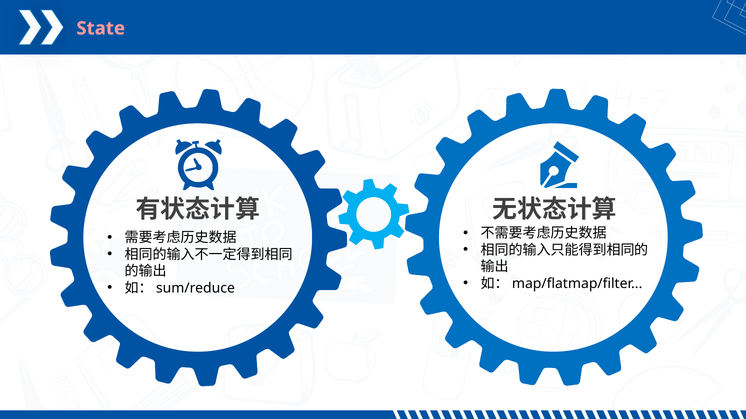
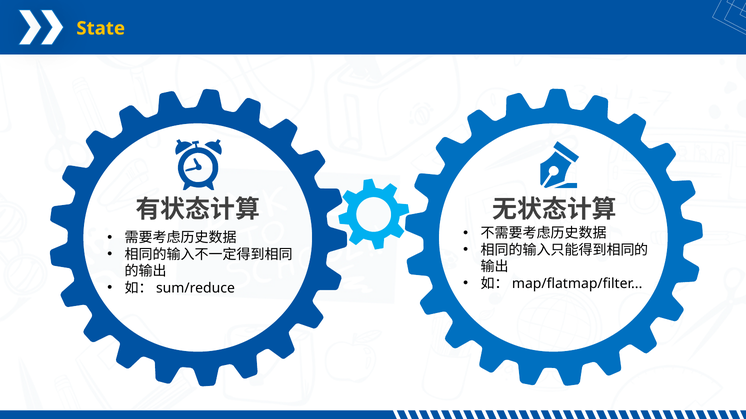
State colour: pink -> yellow
